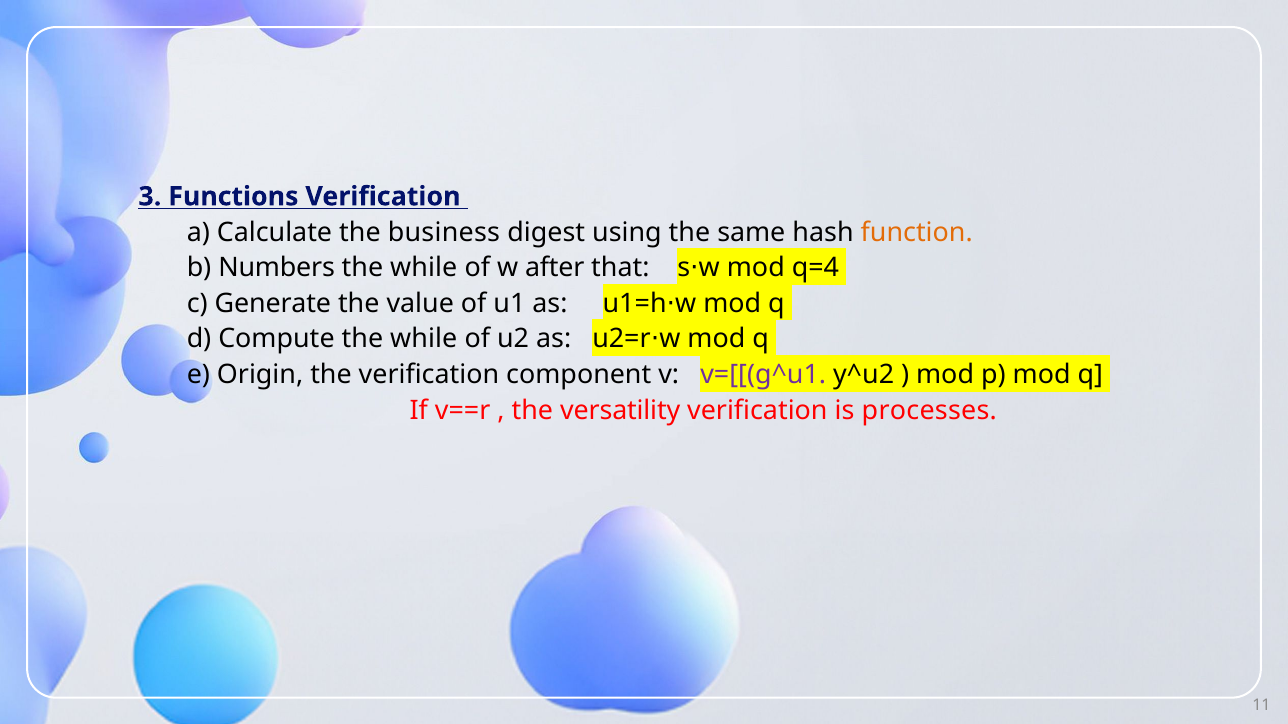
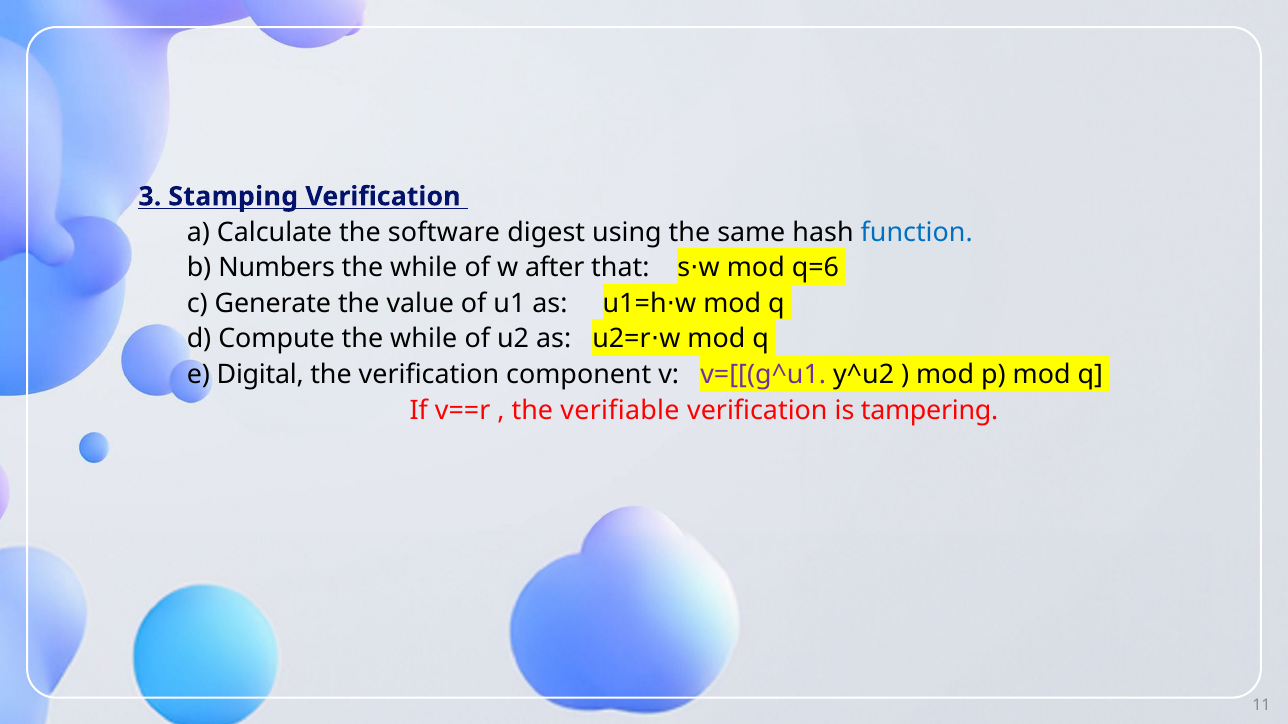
Functions: Functions -> Stamping
business: business -> software
function colour: orange -> blue
q=4: q=4 -> q=6
Origin: Origin -> Digital
versatility: versatility -> verifiable
processes: processes -> tampering
